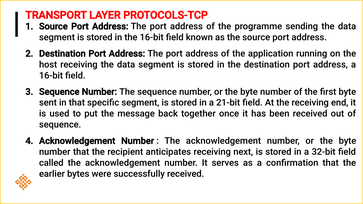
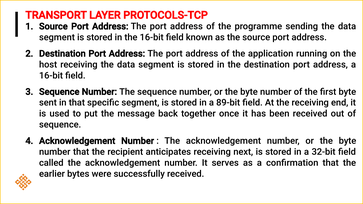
21-bit: 21-bit -> 89-bit
